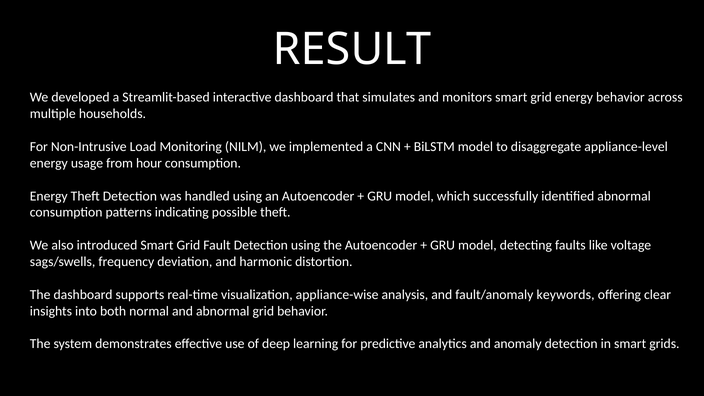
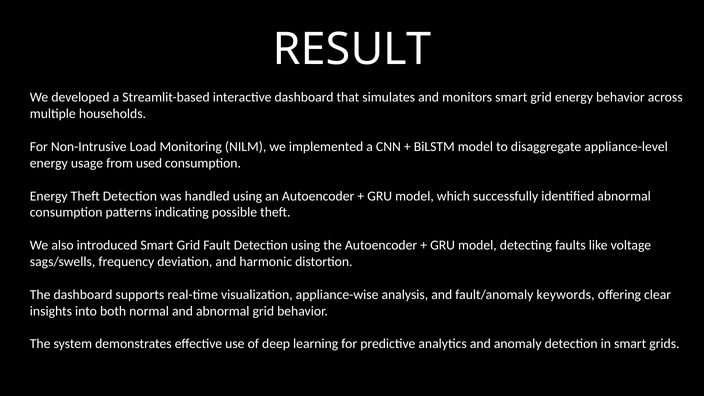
hour: hour -> used
